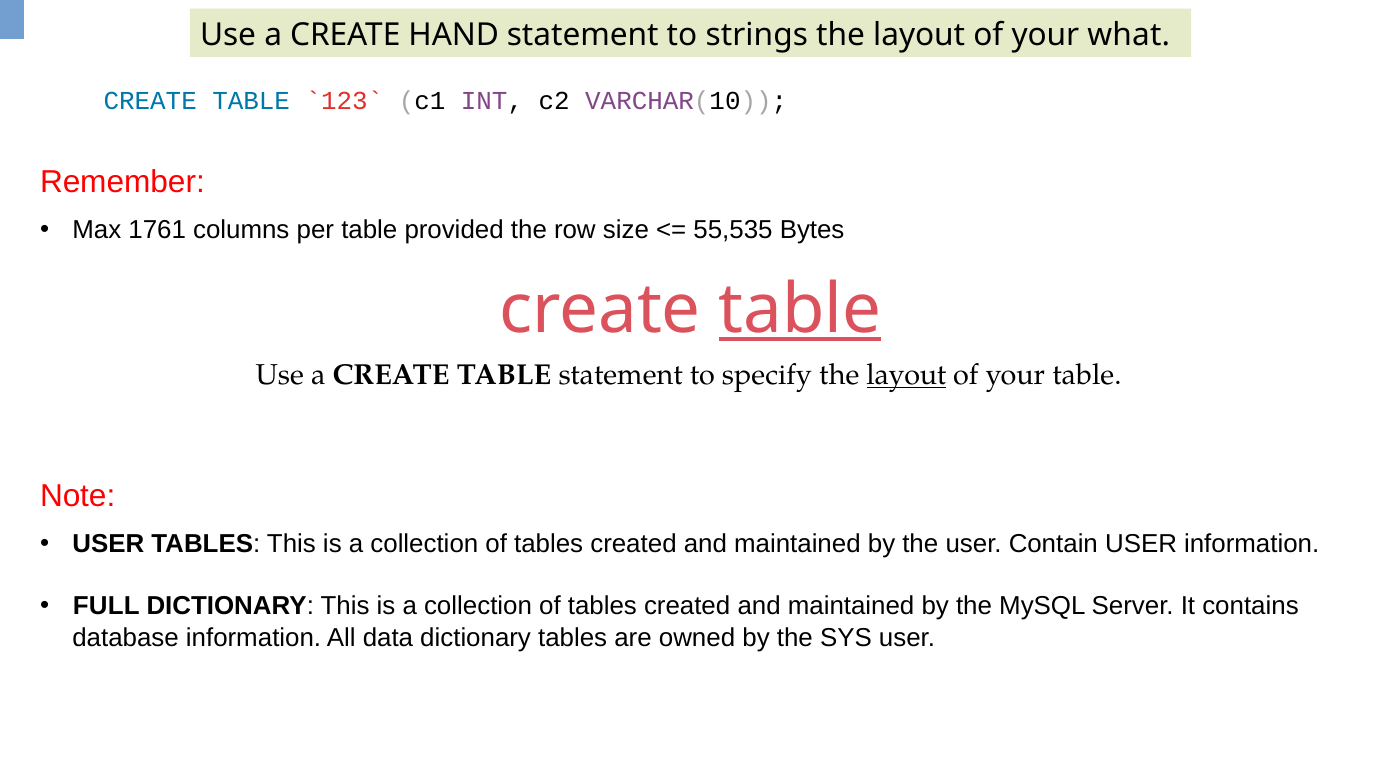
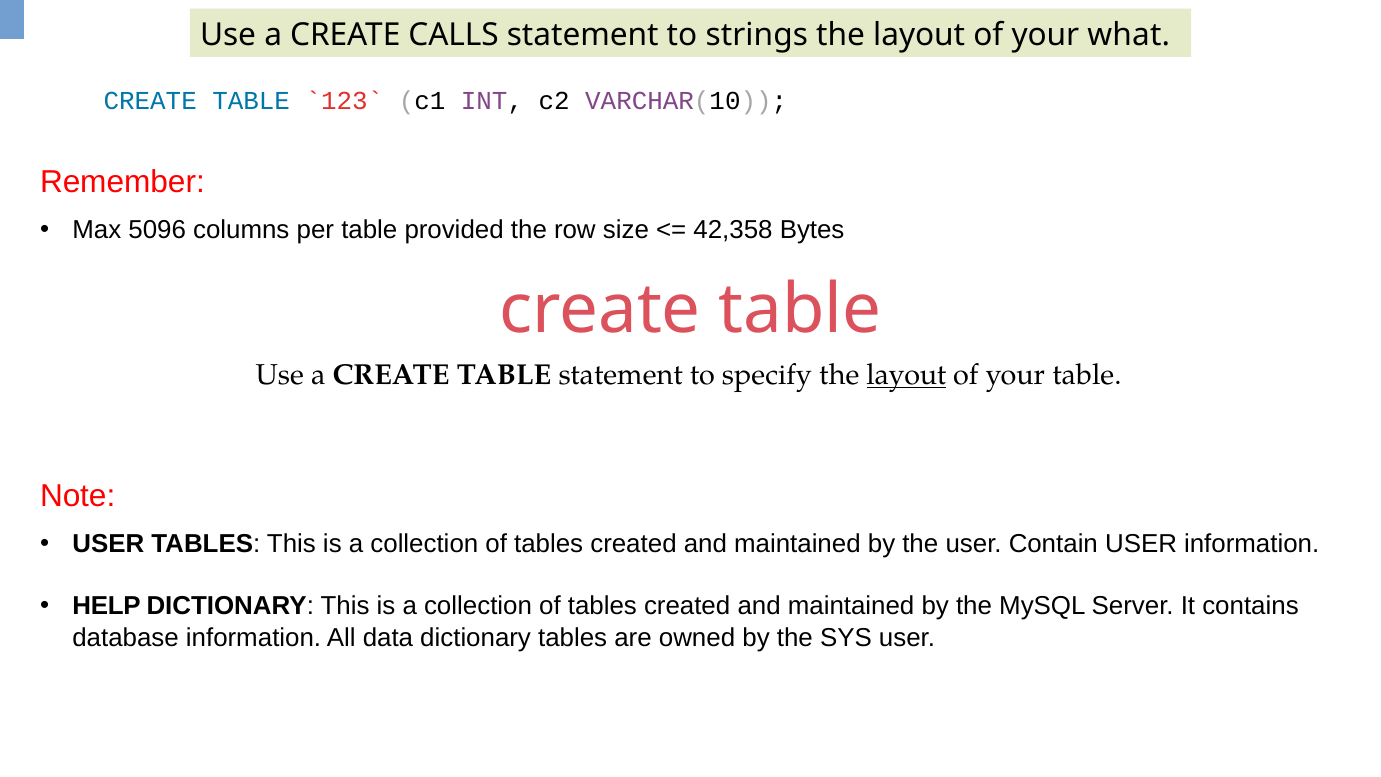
HAND: HAND -> CALLS
1761: 1761 -> 5096
55,535: 55,535 -> 42,358
table at (800, 309) underline: present -> none
FULL: FULL -> HELP
